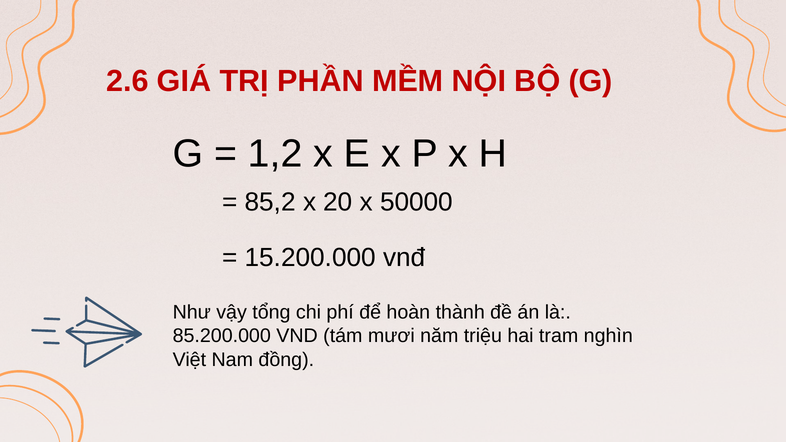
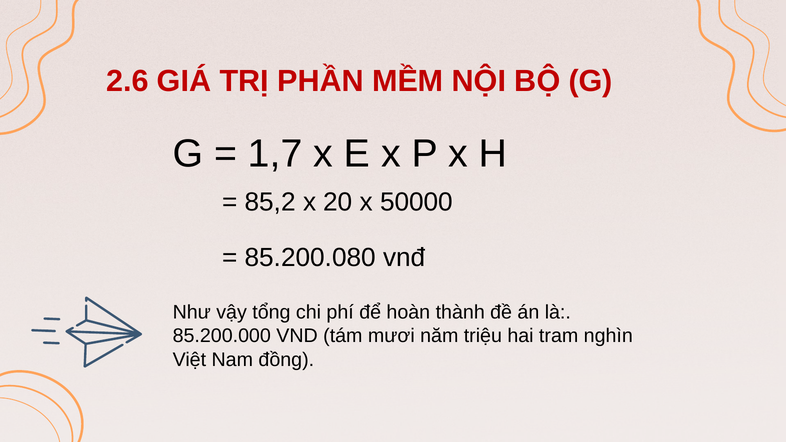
1,2: 1,2 -> 1,7
15.200.000: 15.200.000 -> 85.200.080
